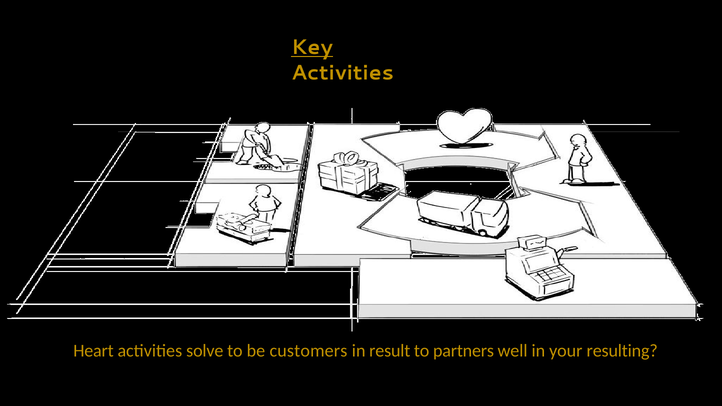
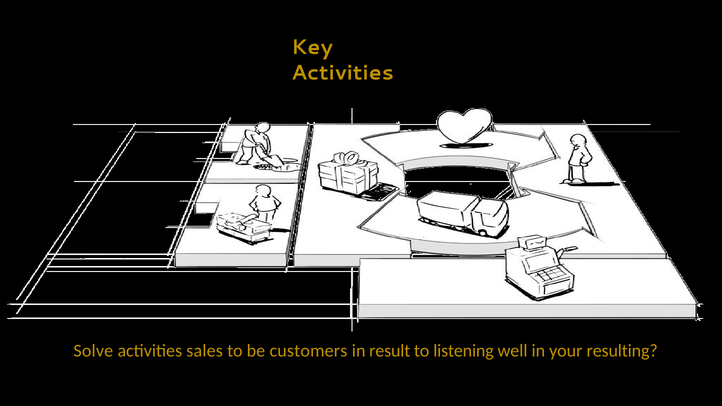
Key underline: present -> none
Heart: Heart -> Solve
solve: solve -> sales
partners: partners -> listening
